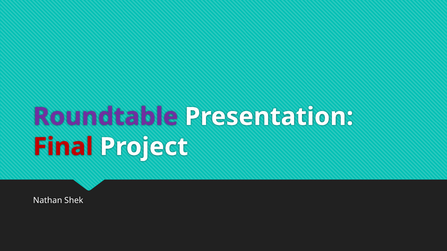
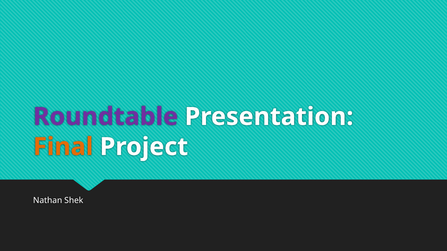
Final colour: red -> orange
